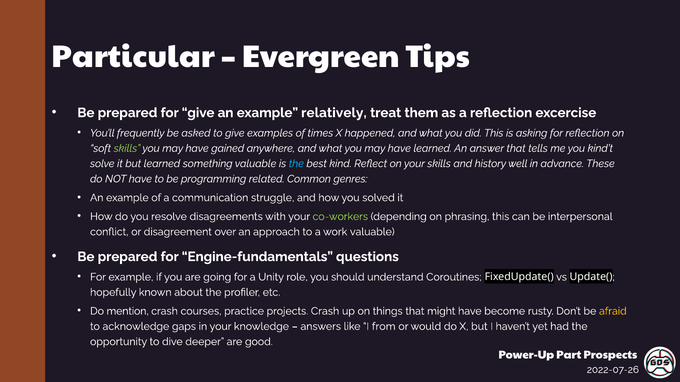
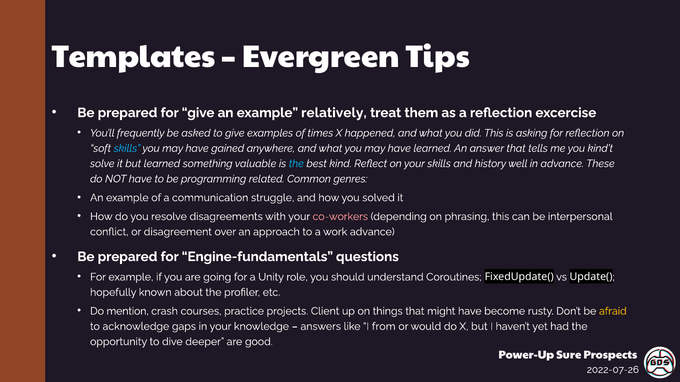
Particular: Particular -> Templates
skills at (127, 149) colour: light green -> light blue
co-workers colour: light green -> pink
work valuable: valuable -> advance
projects Crash: Crash -> Client
Part: Part -> Sure
